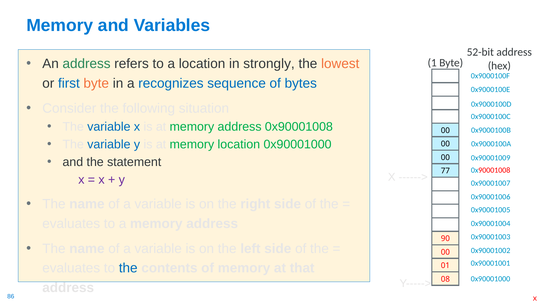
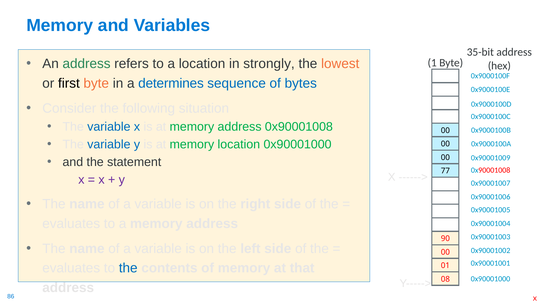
52-bit: 52-bit -> 35-bit
first colour: blue -> black
recognizes: recognizes -> determines
